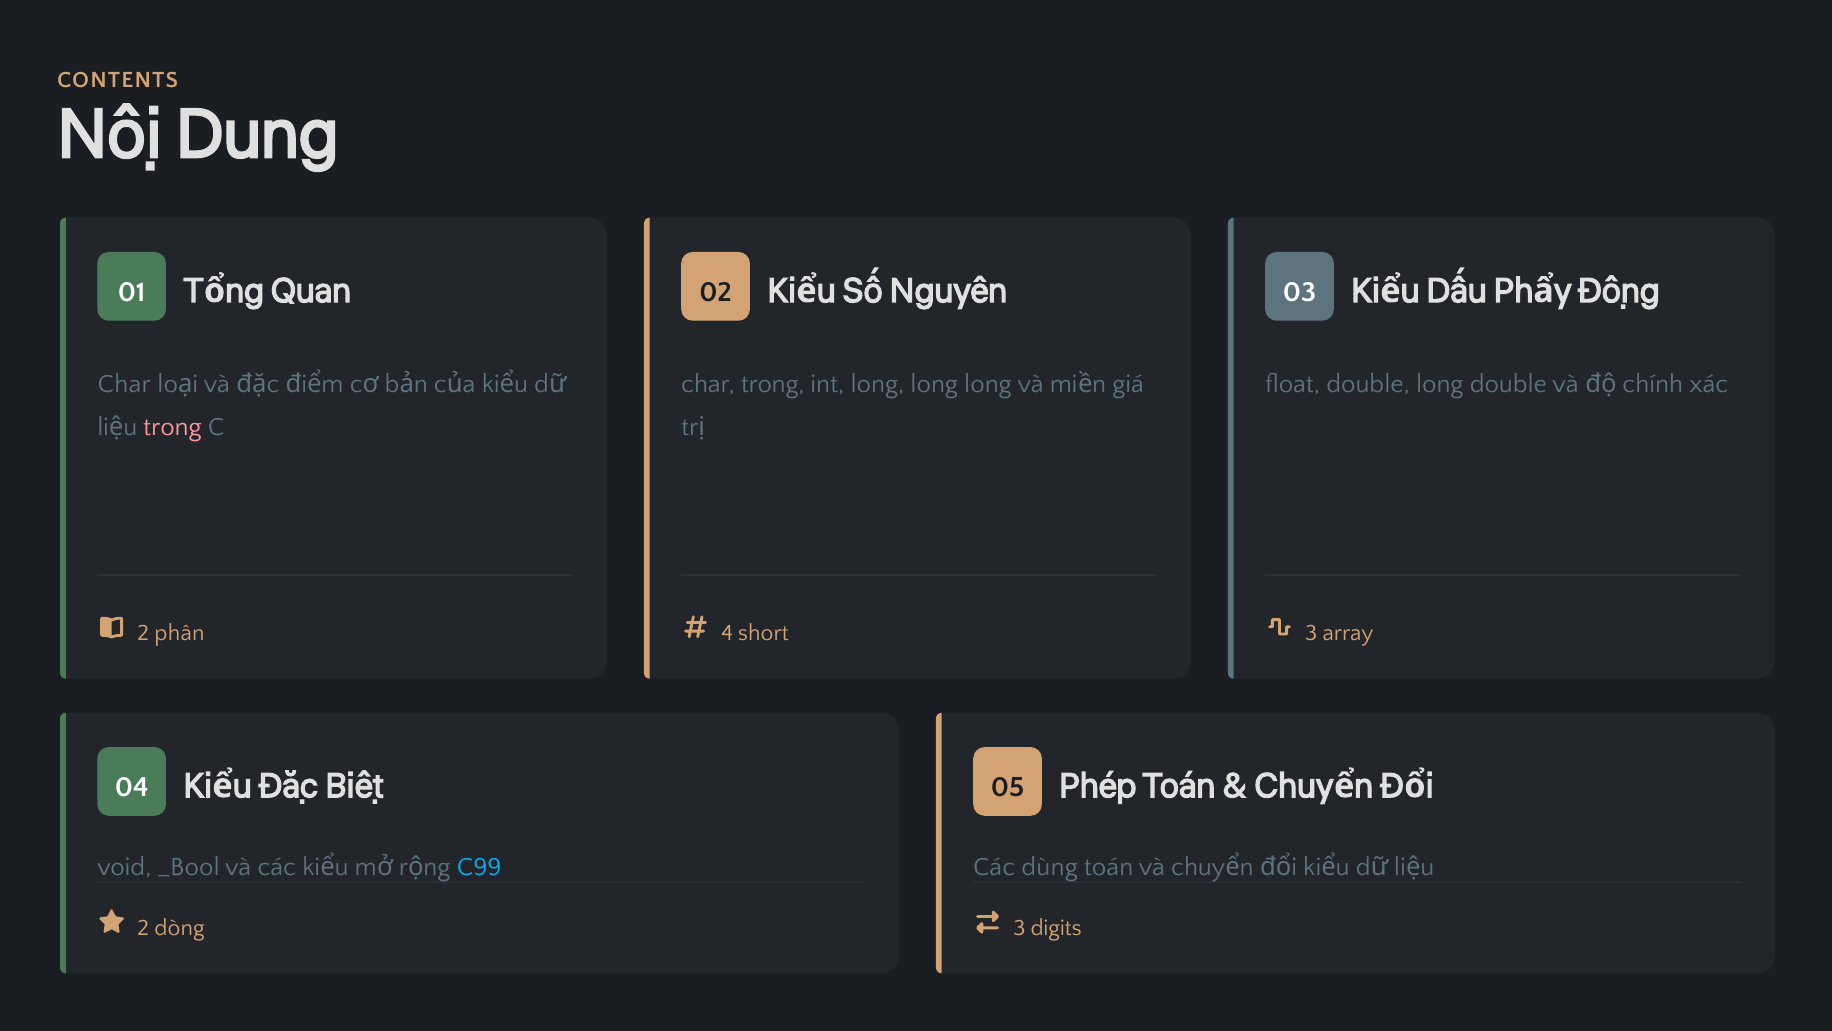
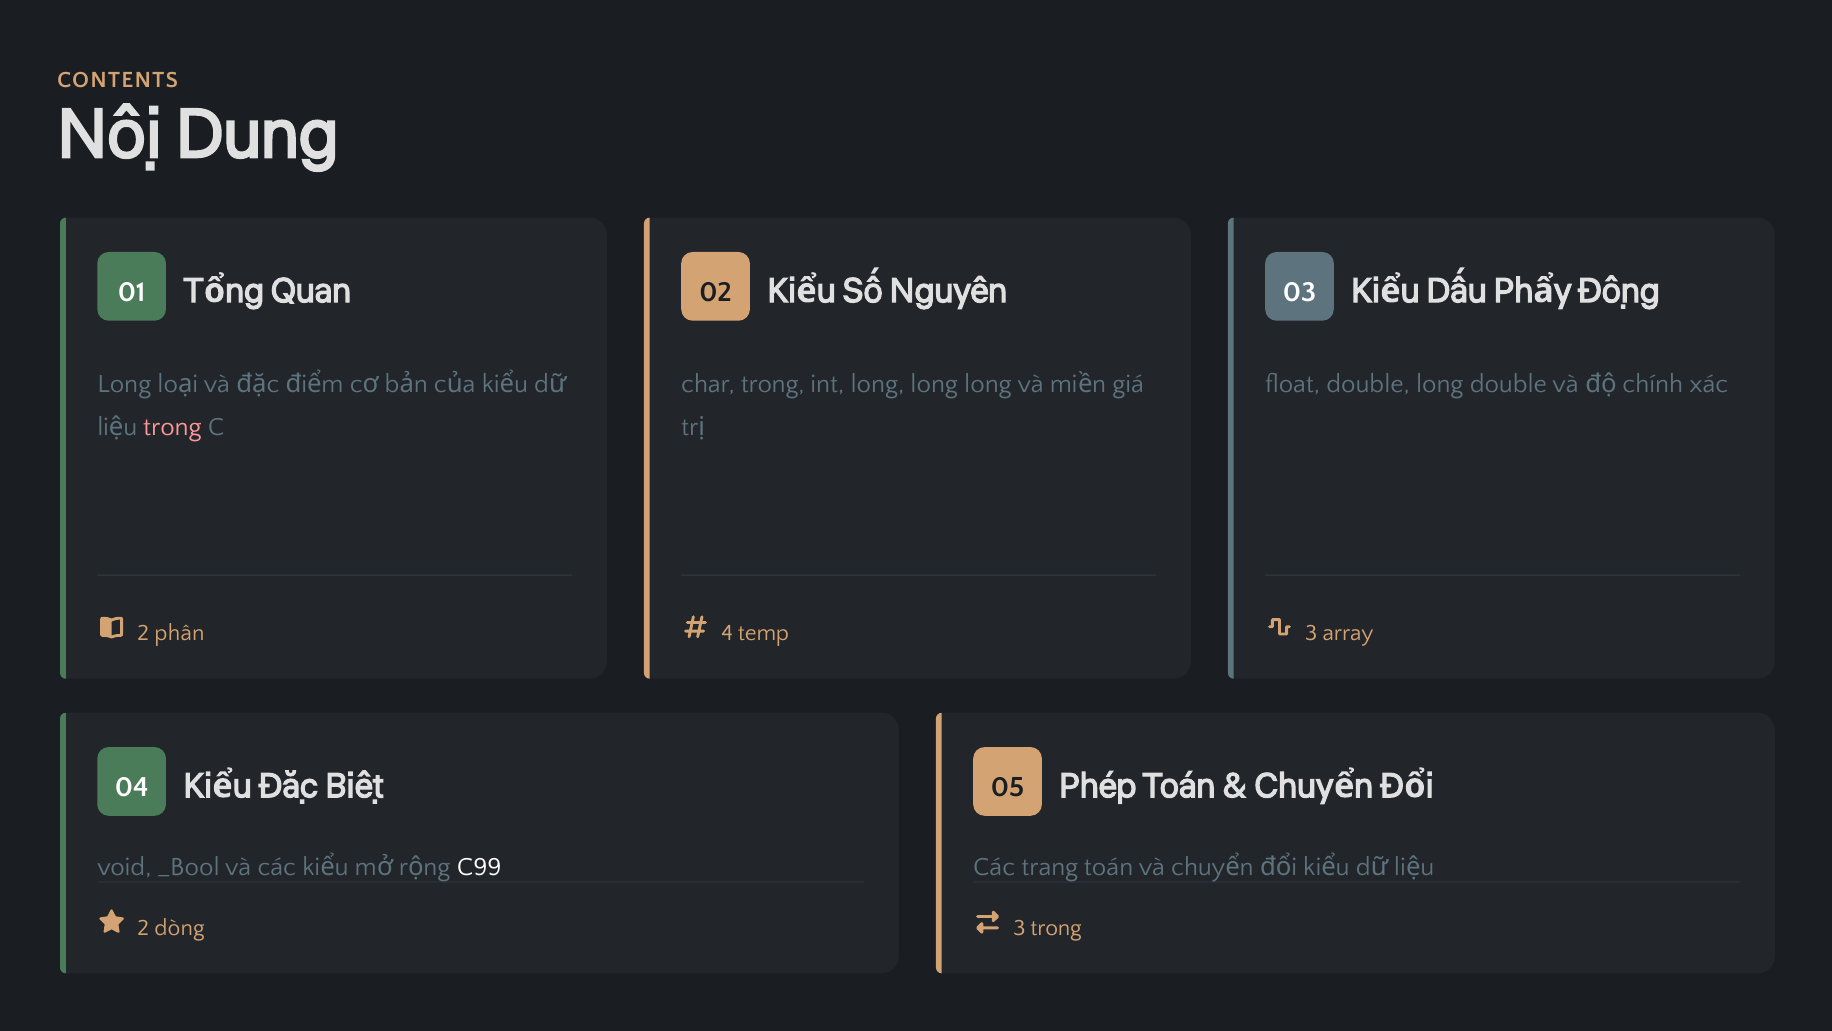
Char at (124, 384): Char -> Long
short: short -> temp
C99 colour: light blue -> white
dùng: dùng -> trang
3 digits: digits -> trong
